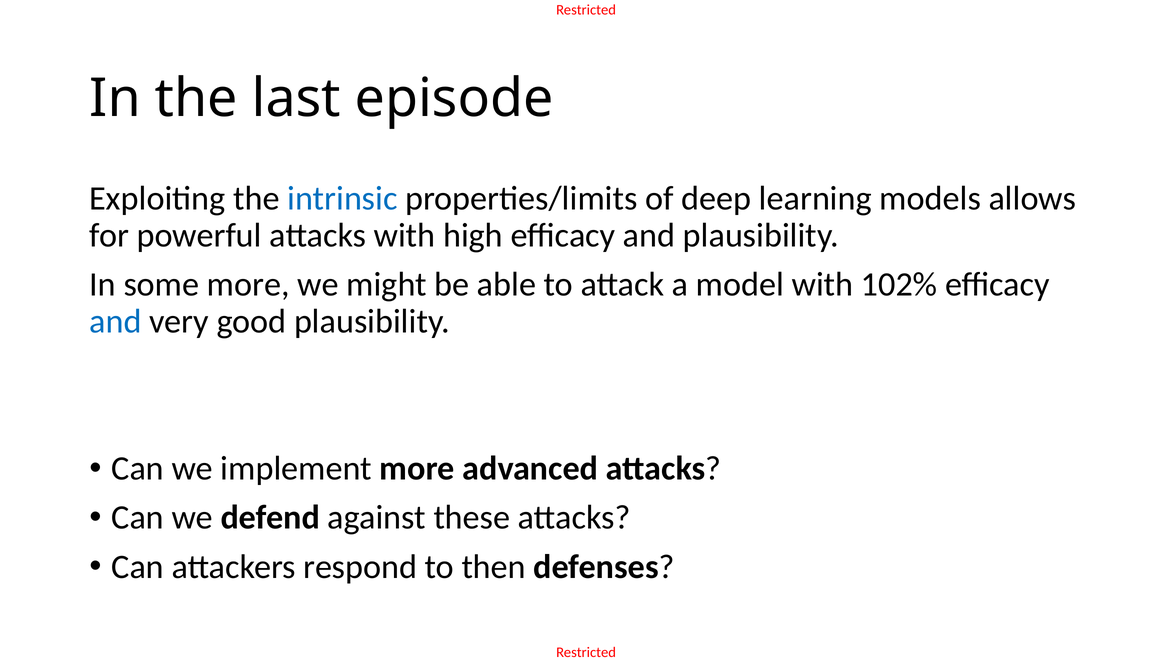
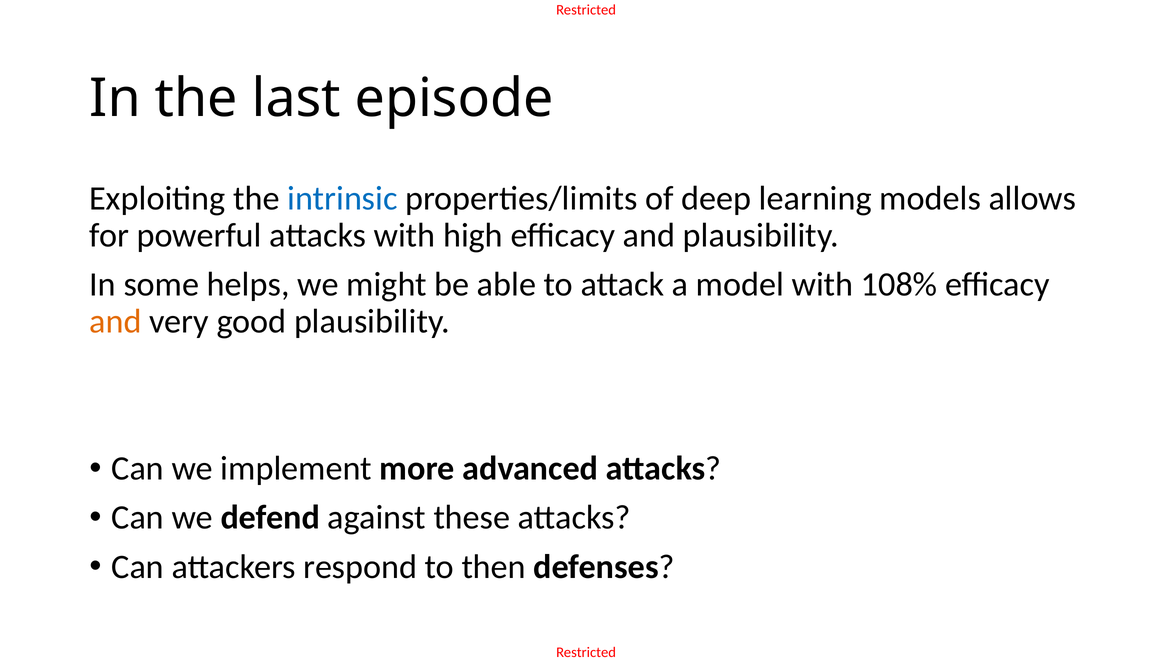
some more: more -> helps
102%: 102% -> 108%
and at (116, 321) colour: blue -> orange
